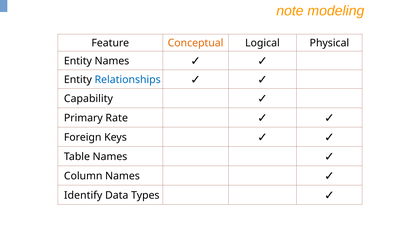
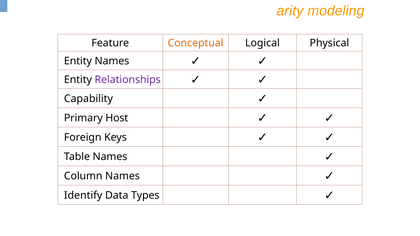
note: note -> arity
Relationships colour: blue -> purple
Rate: Rate -> Host
